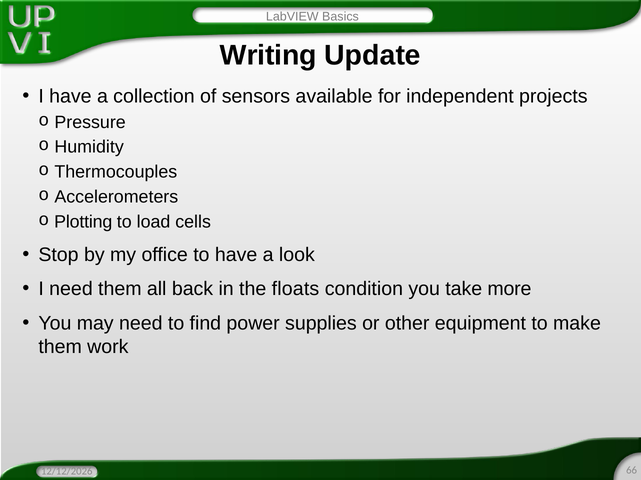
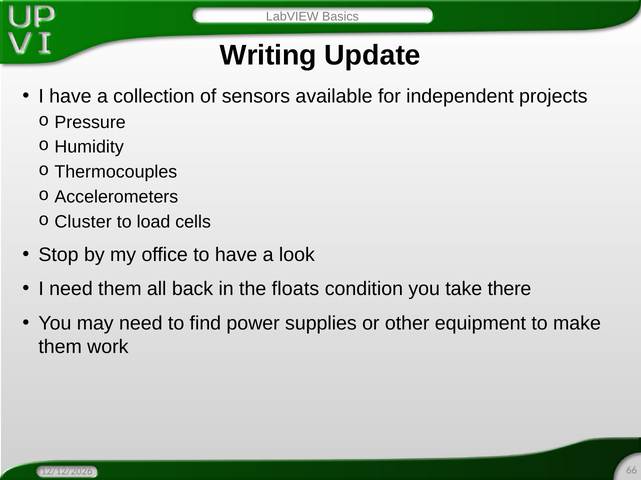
Plotting: Plotting -> Cluster
more: more -> there
